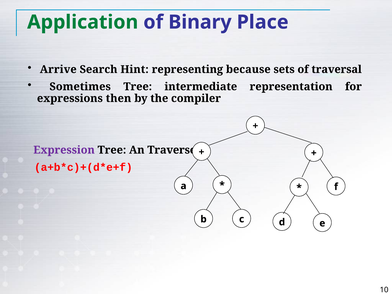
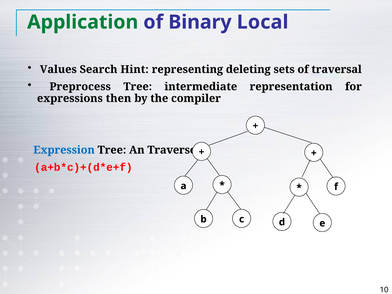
Place: Place -> Local
Arrive: Arrive -> Values
because: because -> deleting
Sometimes: Sometimes -> Preprocess
Expression colour: purple -> blue
